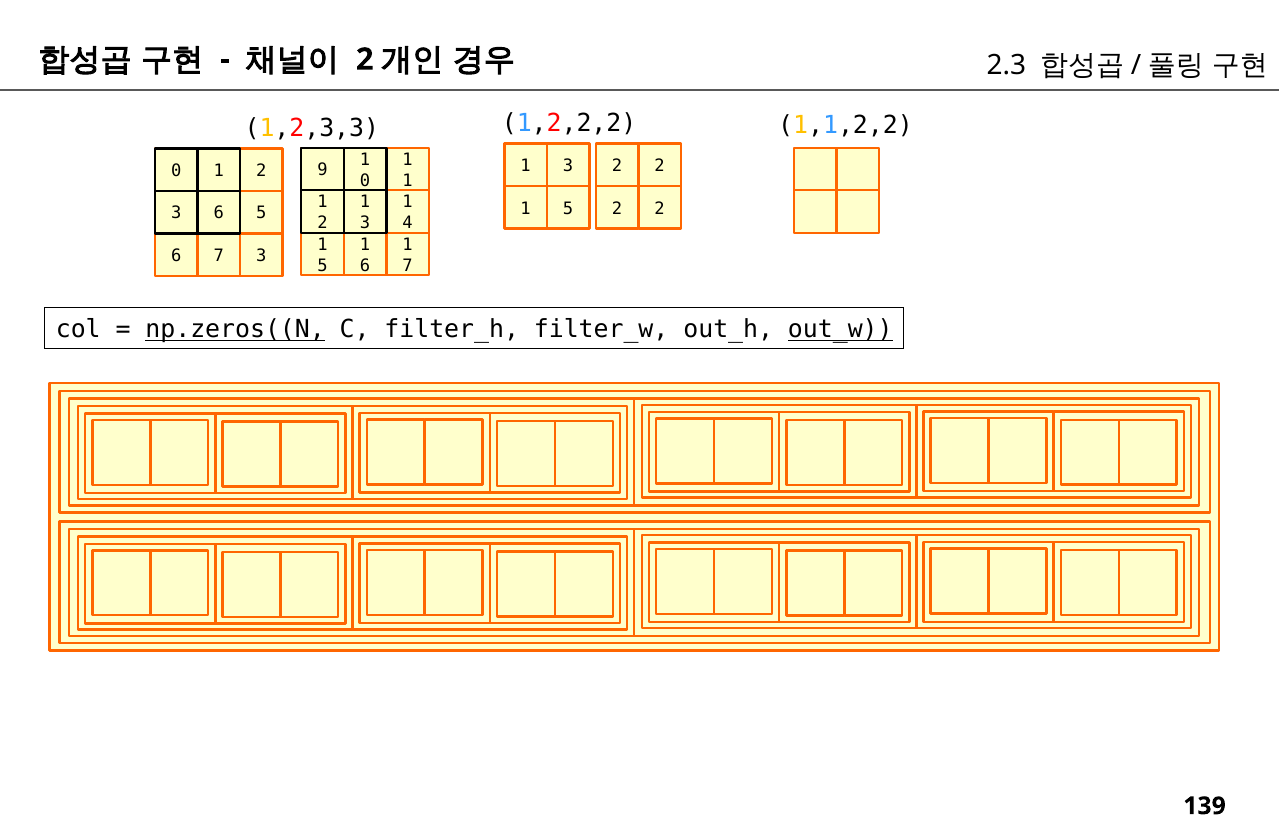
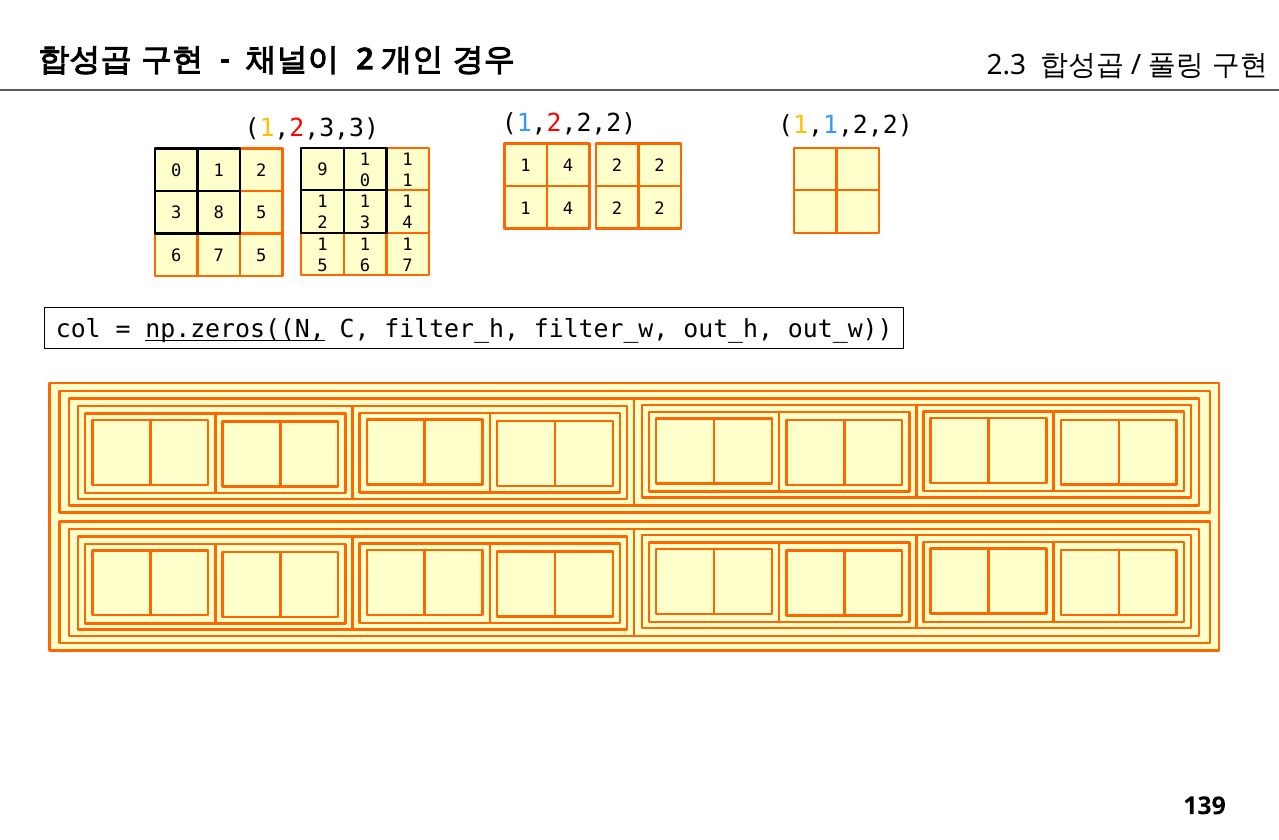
3 at (568, 166): 3 -> 4
5 at (568, 208): 5 -> 4
3 6: 6 -> 8
7 3: 3 -> 5
out_w underline: present -> none
